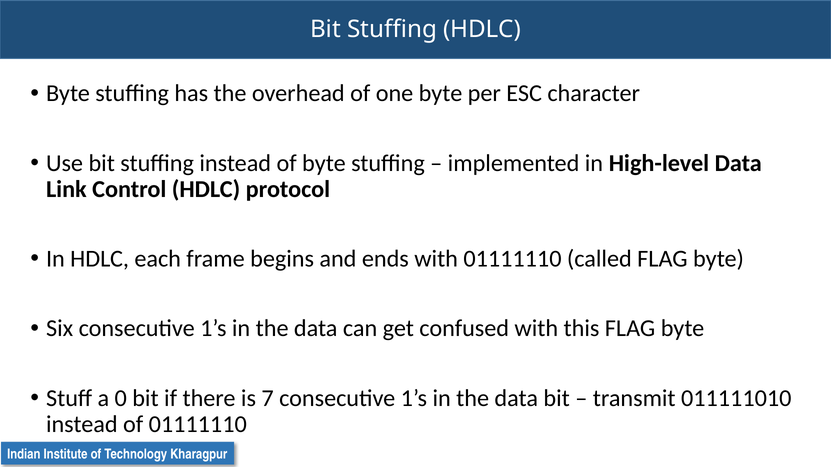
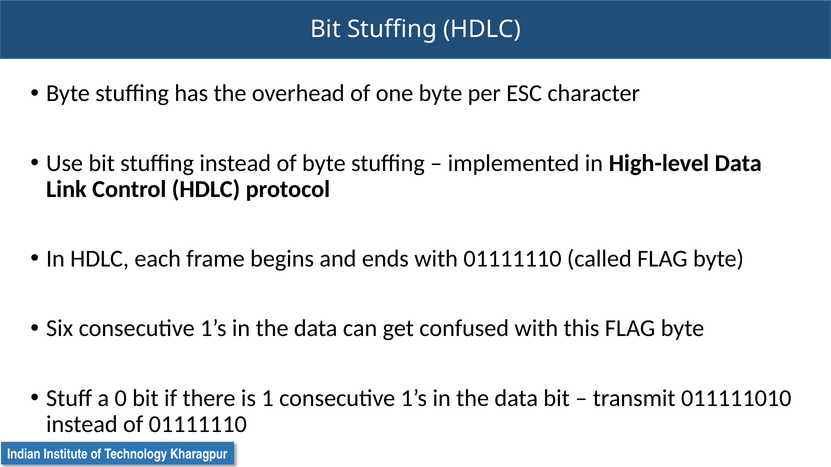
7: 7 -> 1
